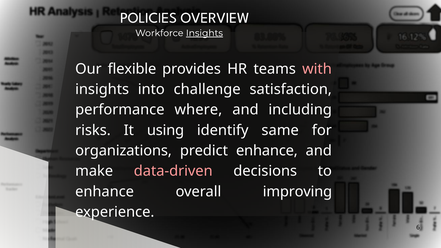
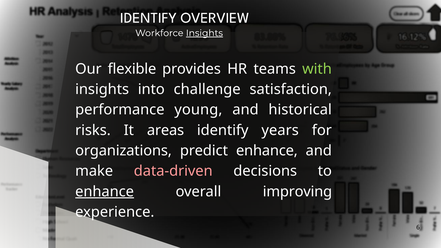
POLICIES at (149, 18): POLICIES -> IDENTIFY
with colour: pink -> light green
where: where -> young
including: including -> historical
using: using -> areas
same: same -> years
enhance at (105, 192) underline: none -> present
